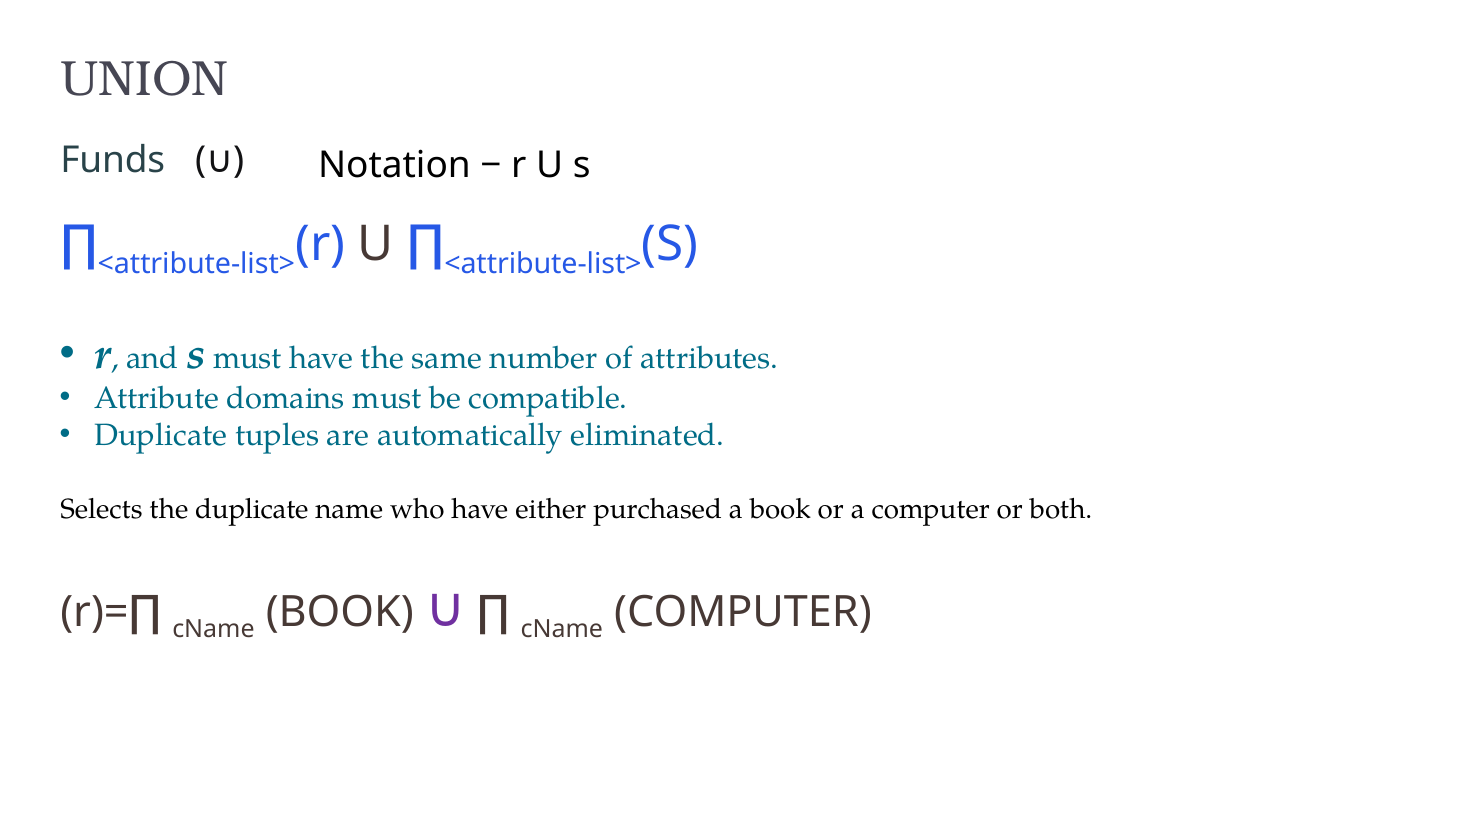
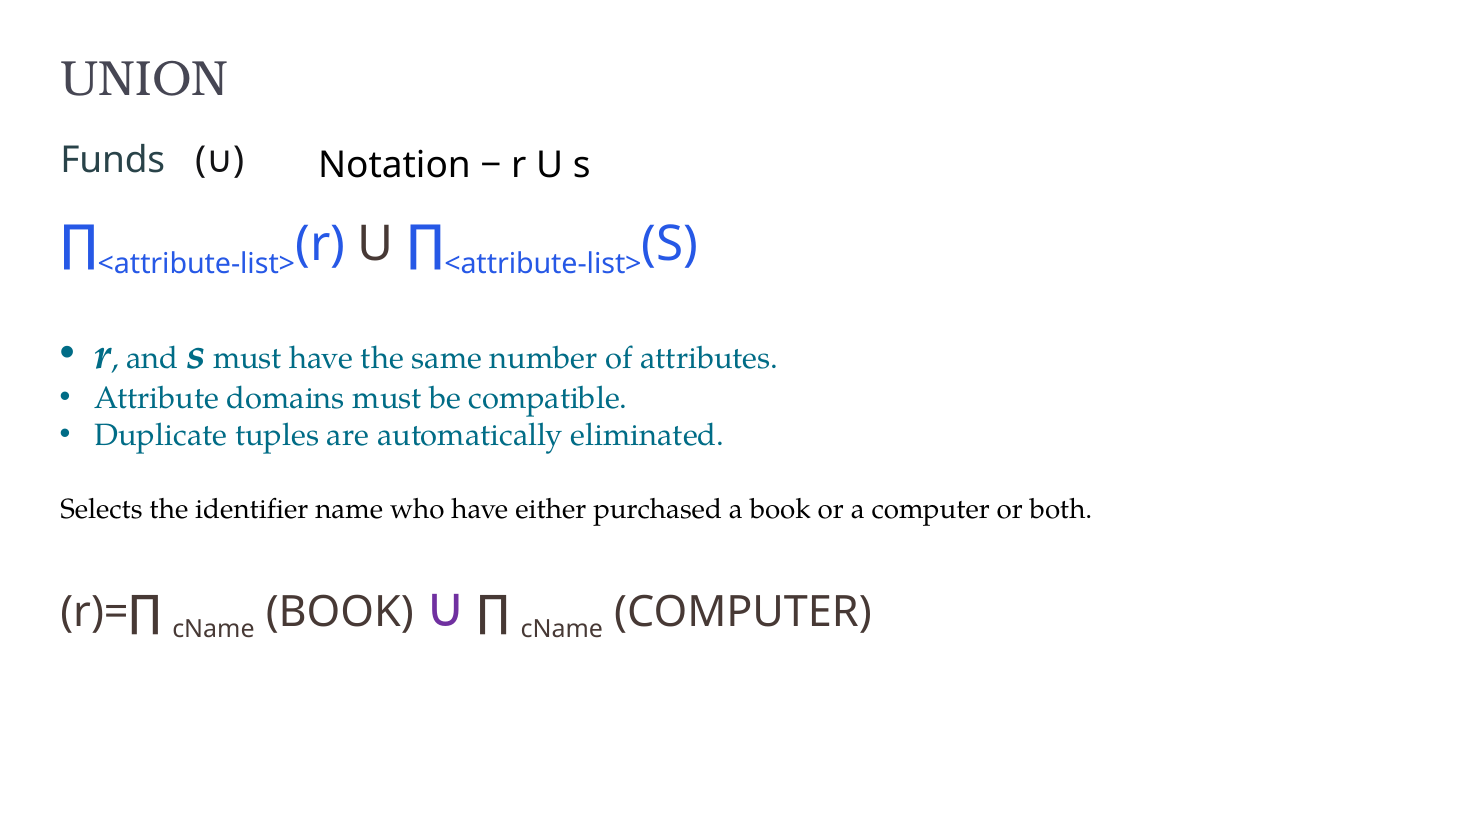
the duplicate: duplicate -> identifier
